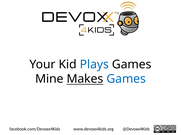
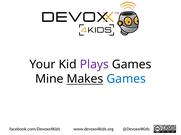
Plays colour: blue -> purple
